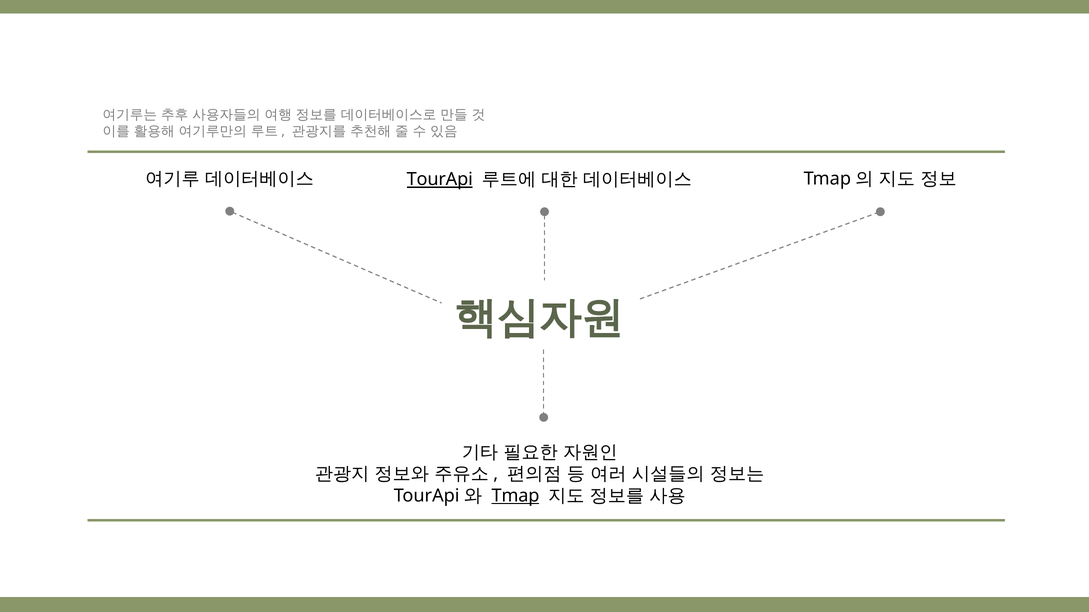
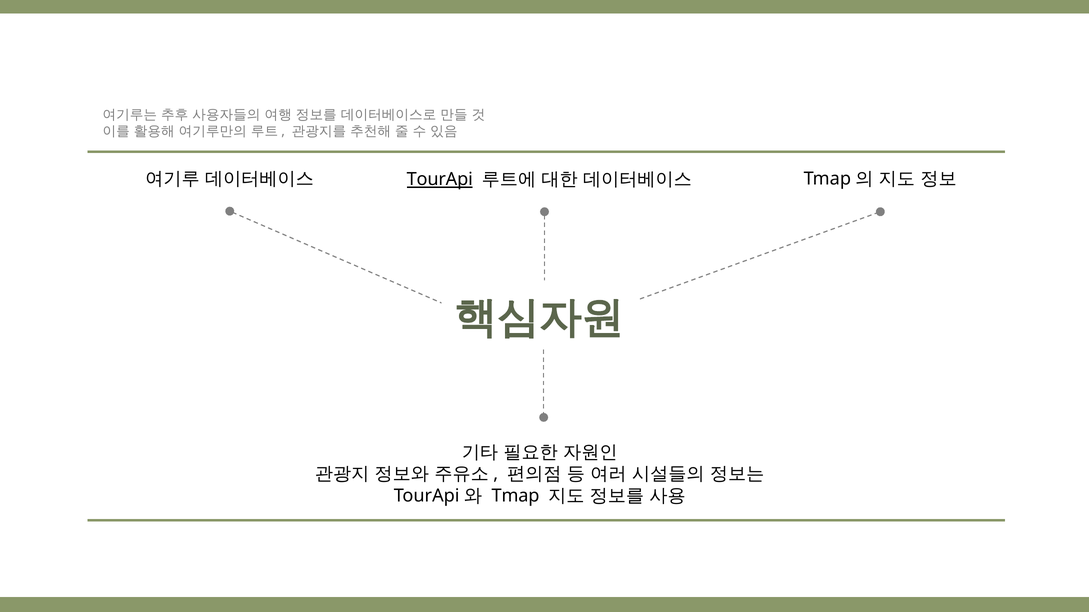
Tmap underline: present -> none
